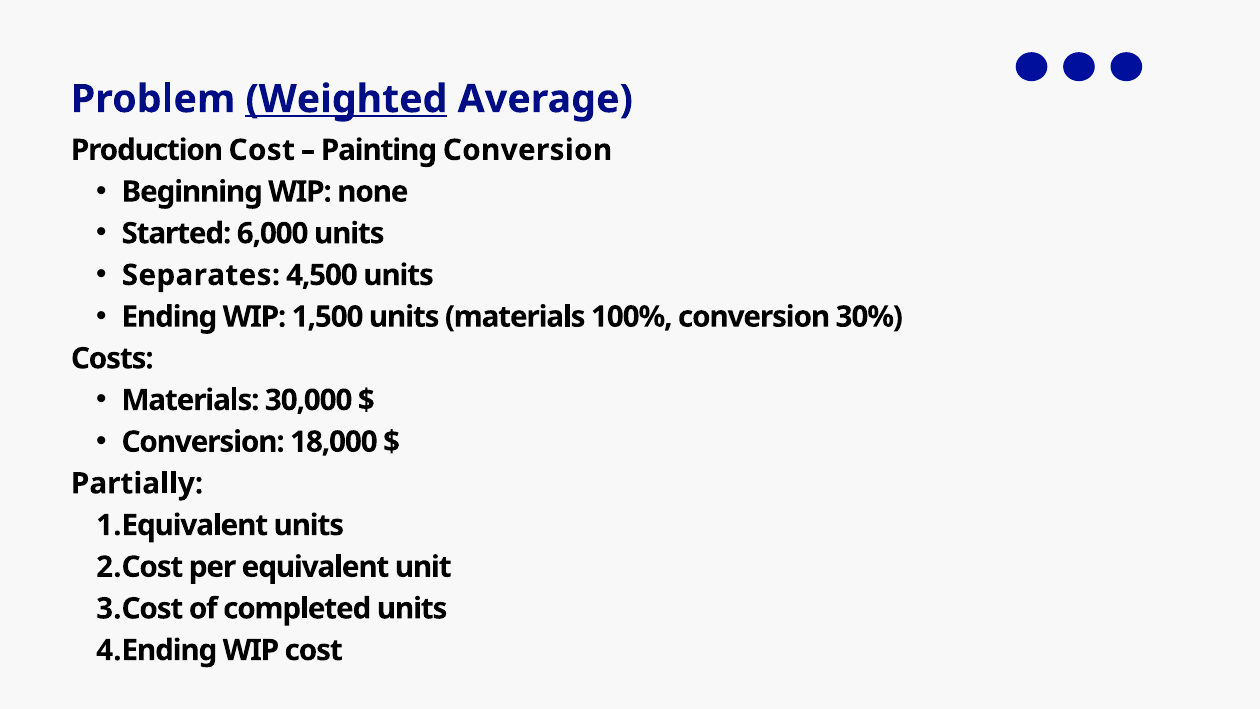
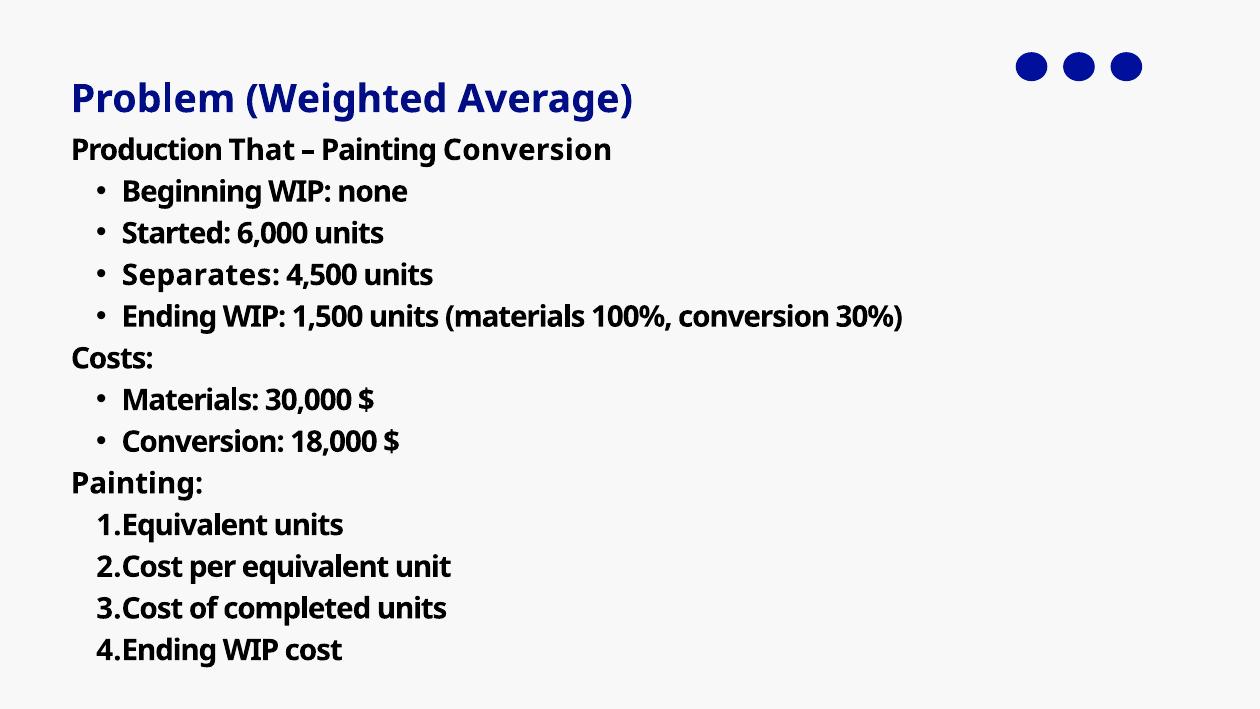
Weighted underline: present -> none
Production Cost: Cost -> That
Partially at (137, 483): Partially -> Painting
